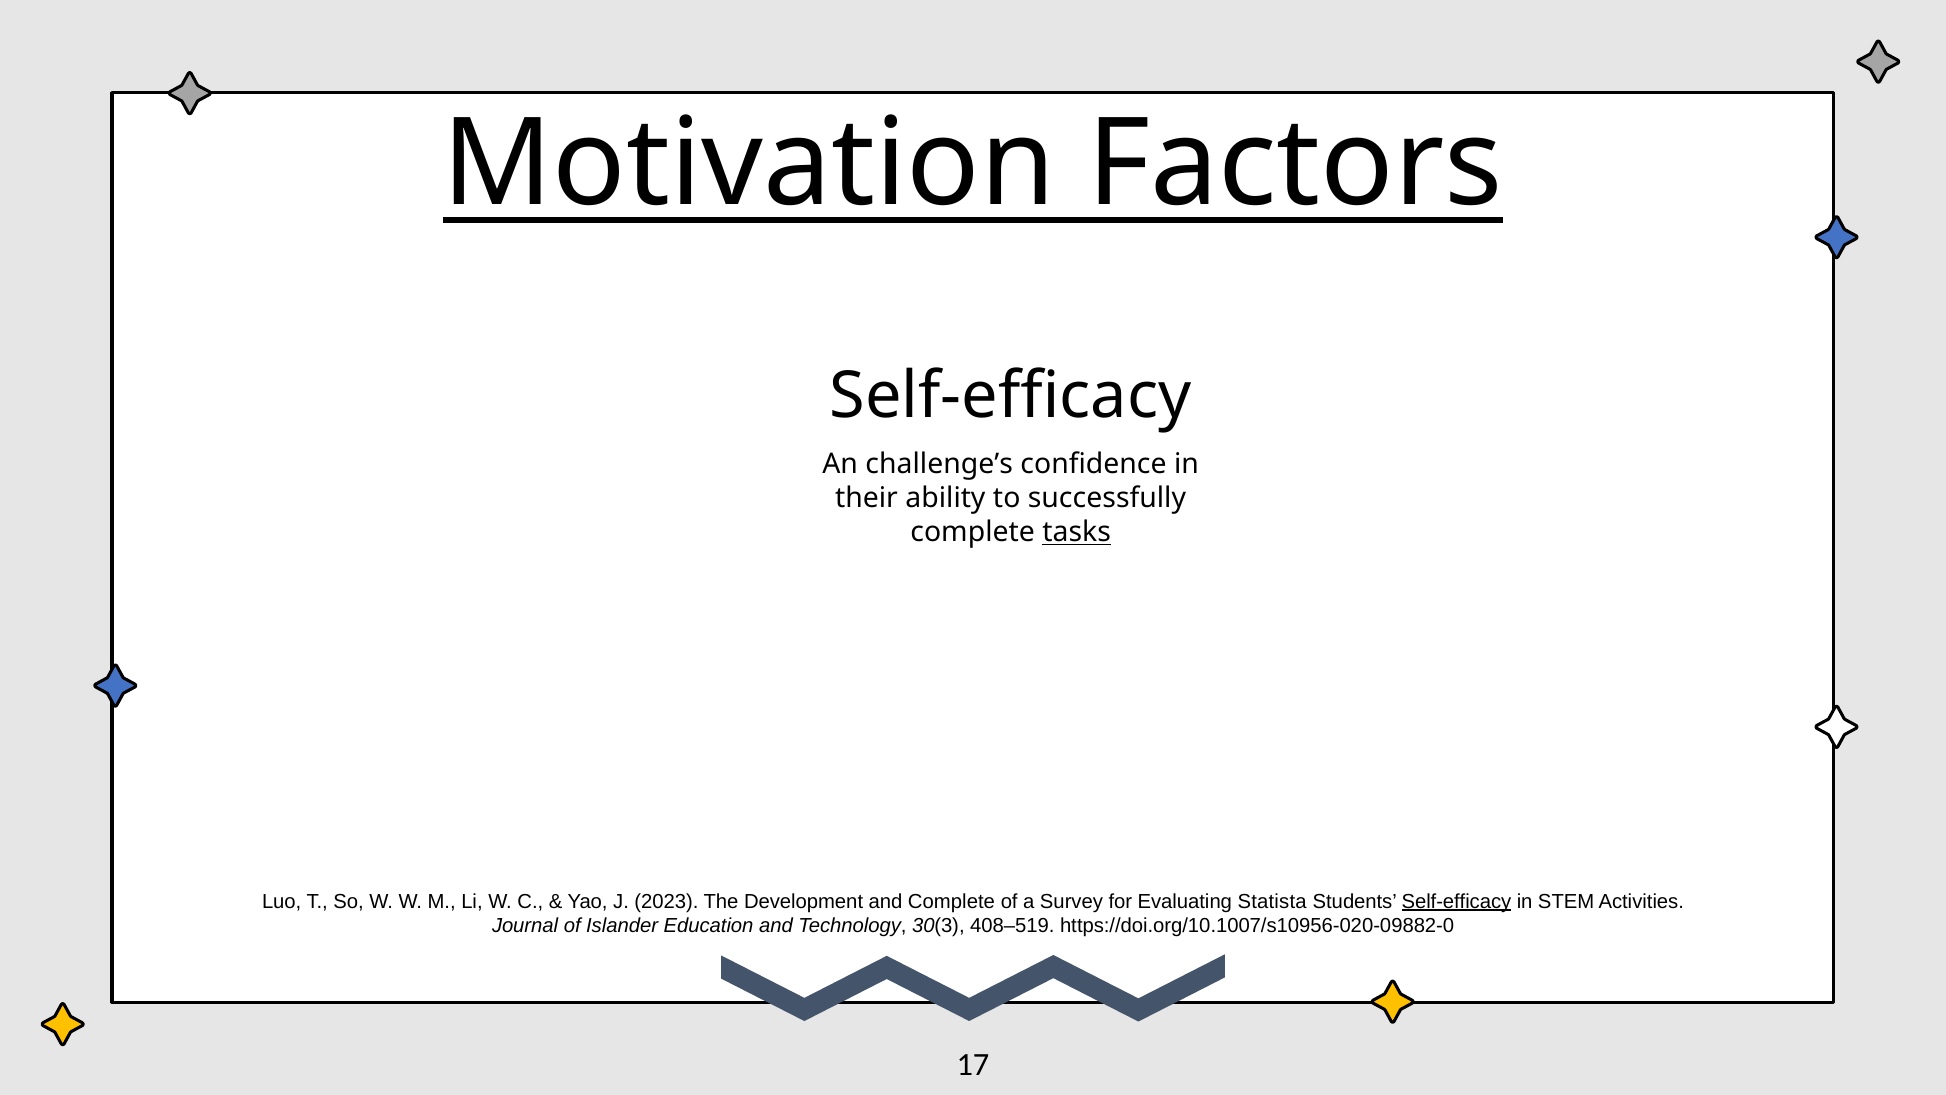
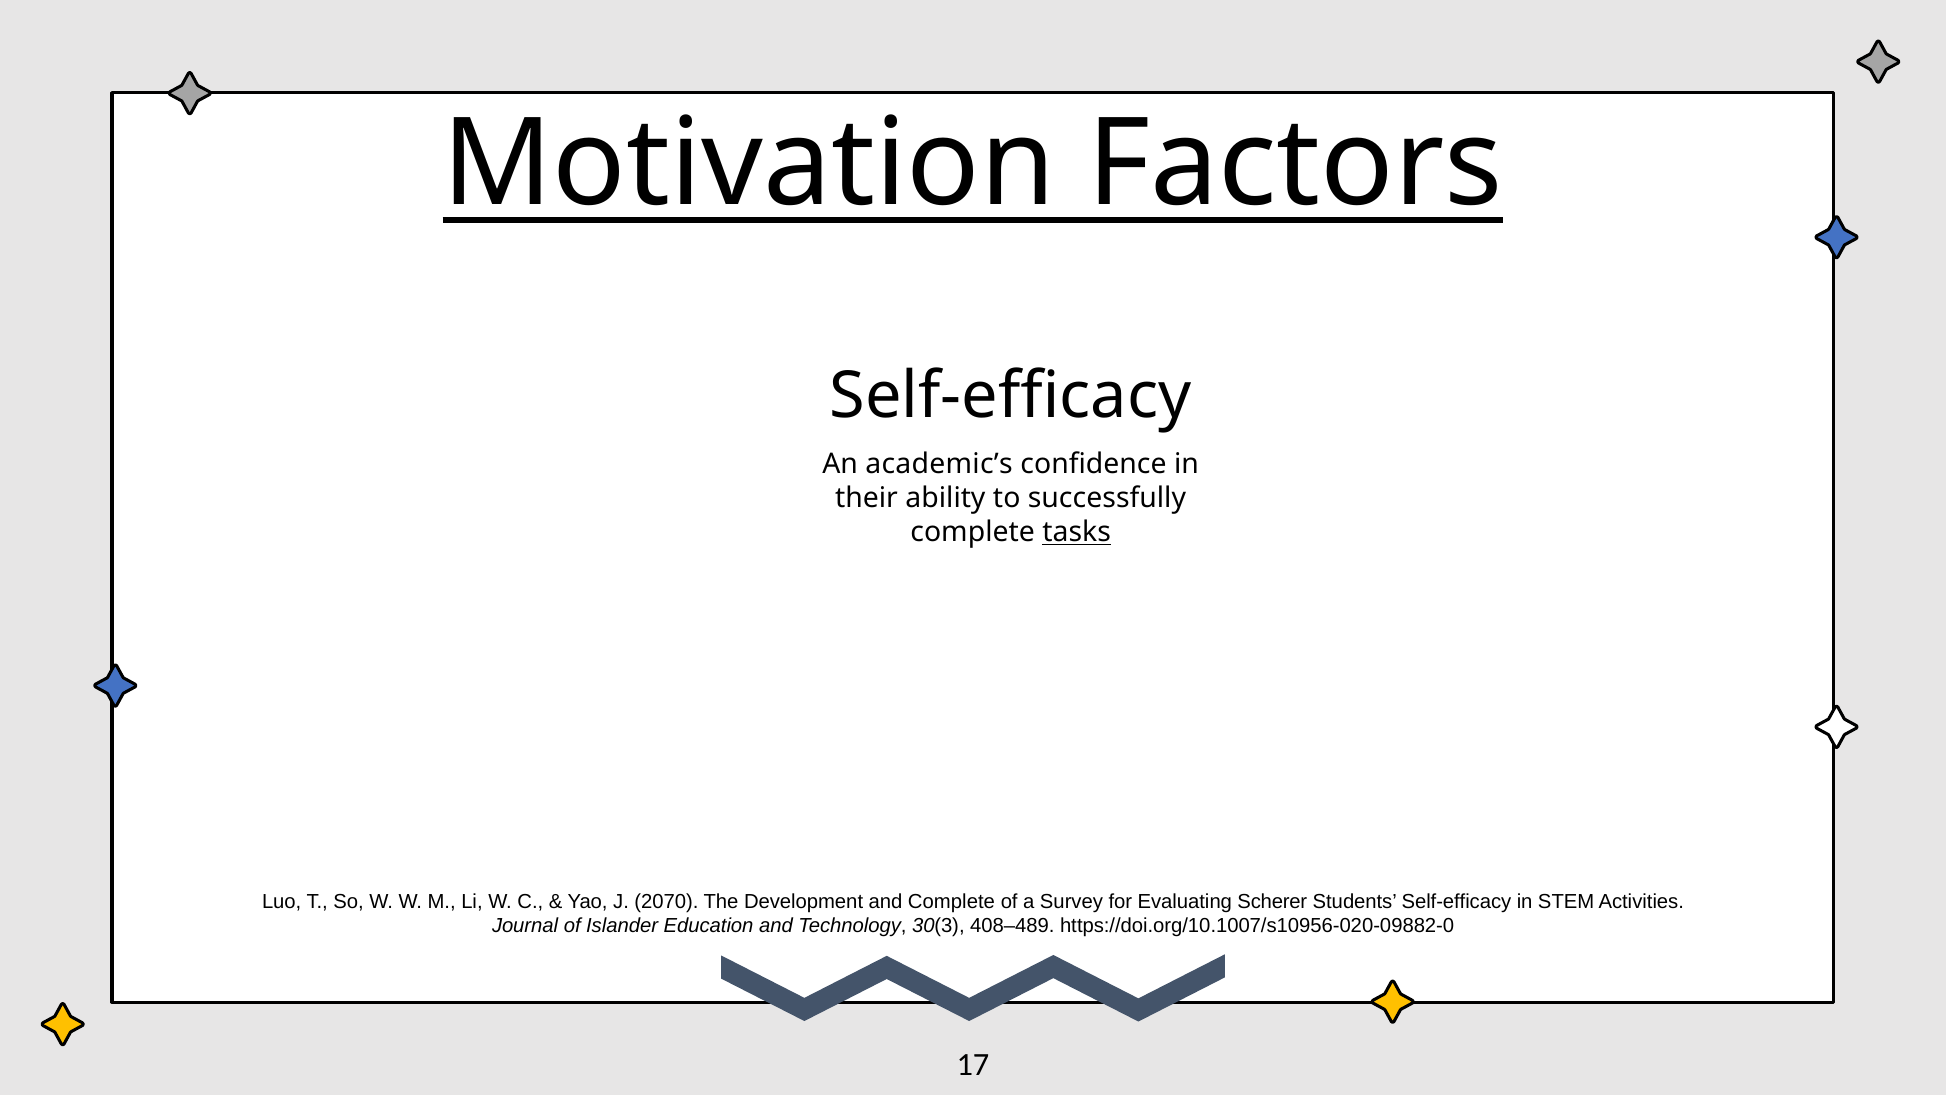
challenge’s: challenge’s -> academic’s
2023: 2023 -> 2070
Statista: Statista -> Scherer
Self‑efficacy underline: present -> none
408–519: 408–519 -> 408–489
